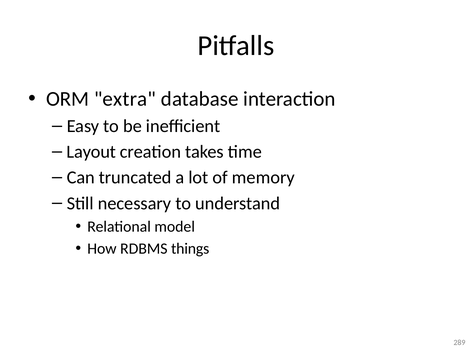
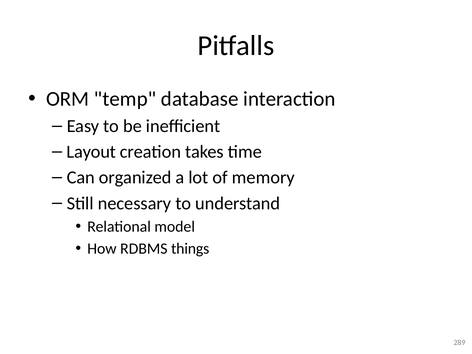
extra: extra -> temp
truncated: truncated -> organized
